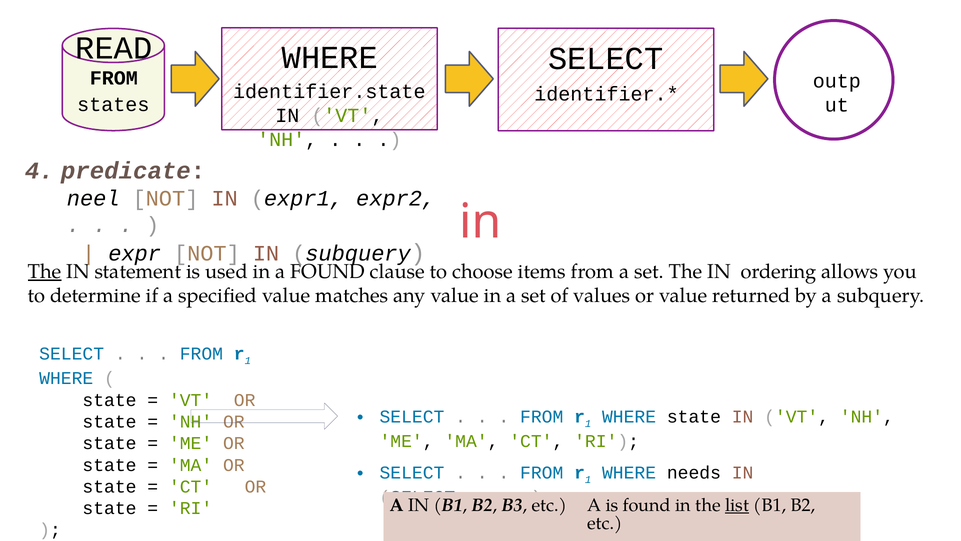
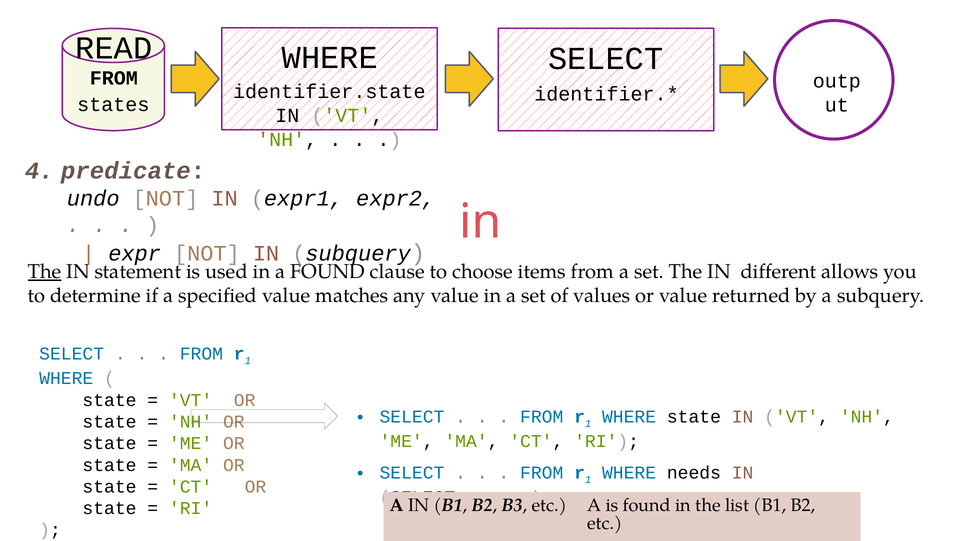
neel: neel -> undo
ordering: ordering -> different
list underline: present -> none
